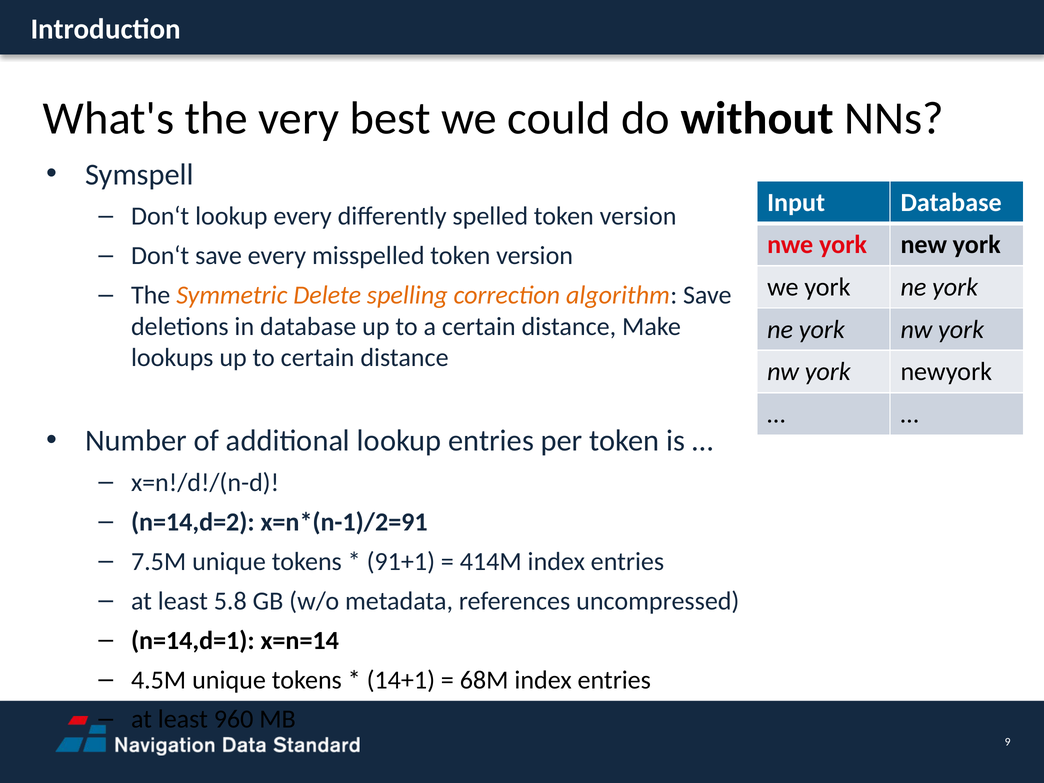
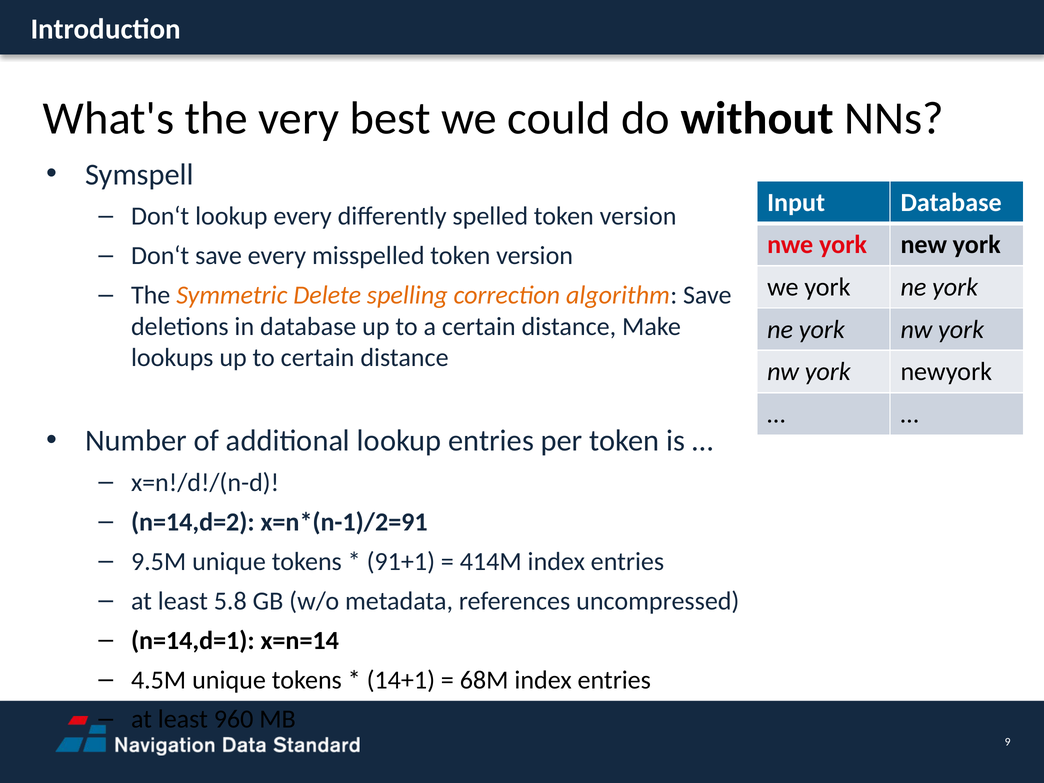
7.5M: 7.5M -> 9.5M
